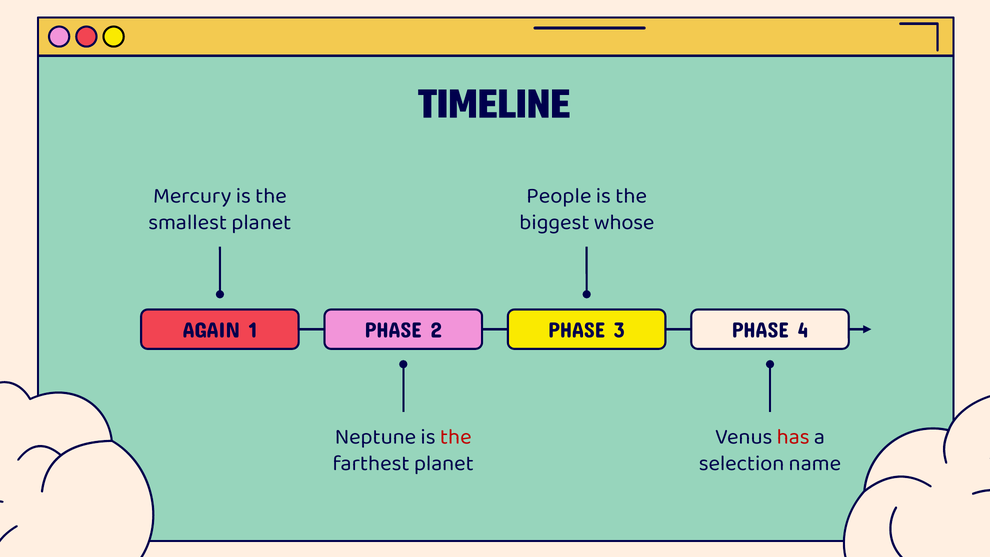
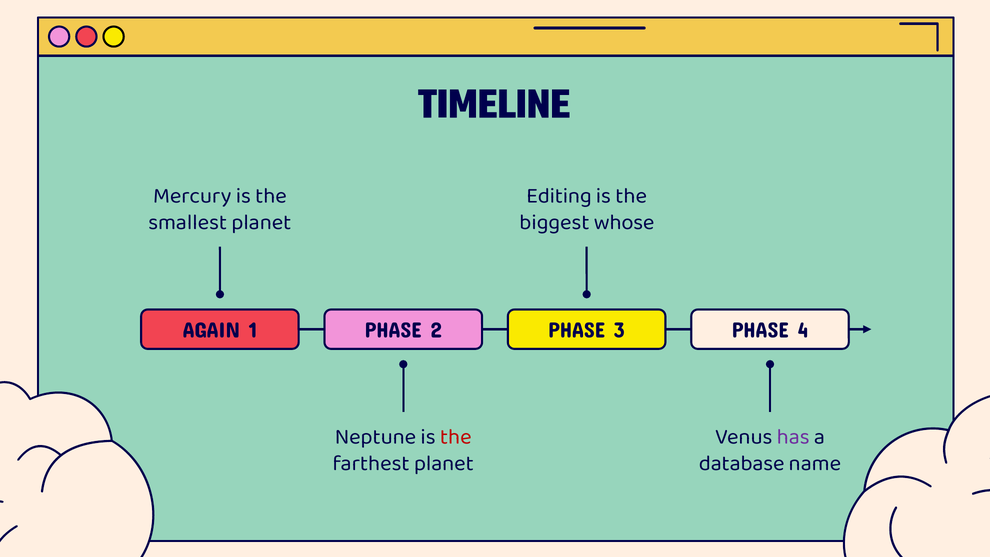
People: People -> Editing
has colour: red -> purple
selection: selection -> database
